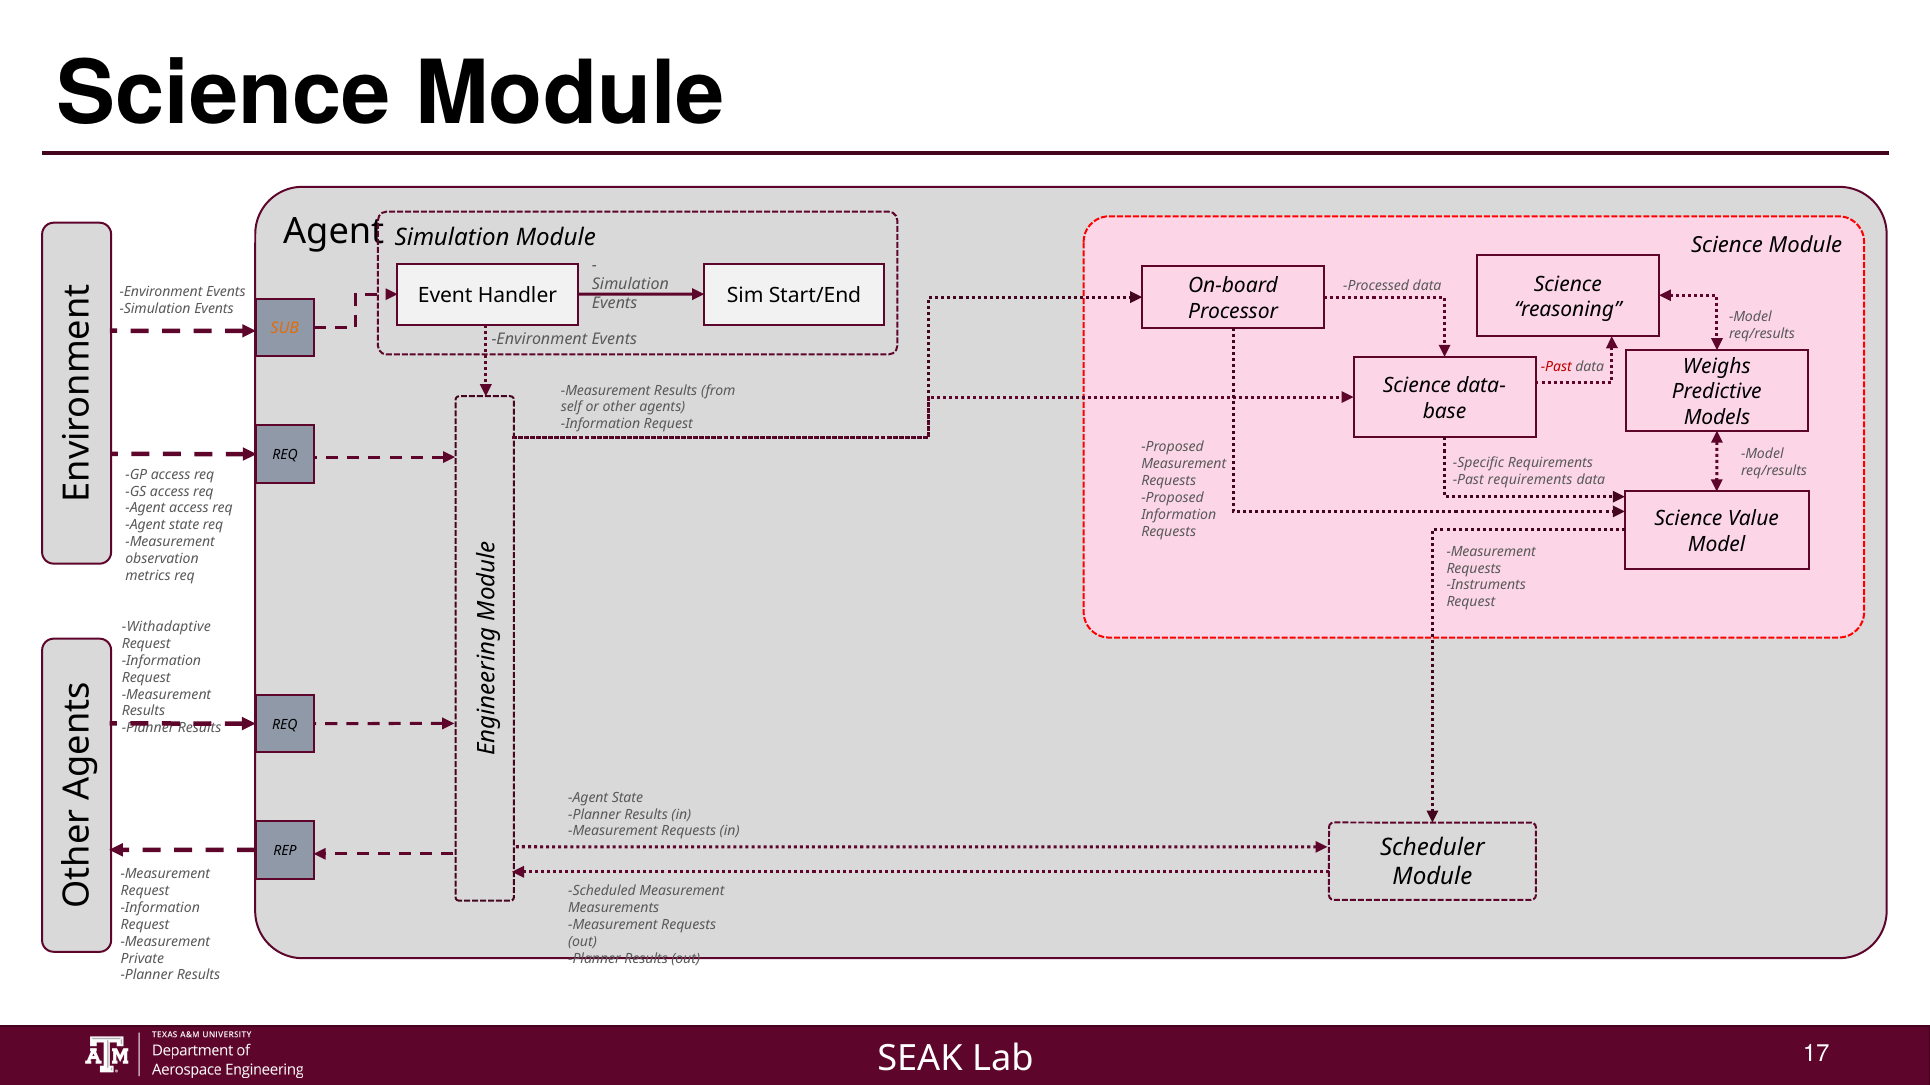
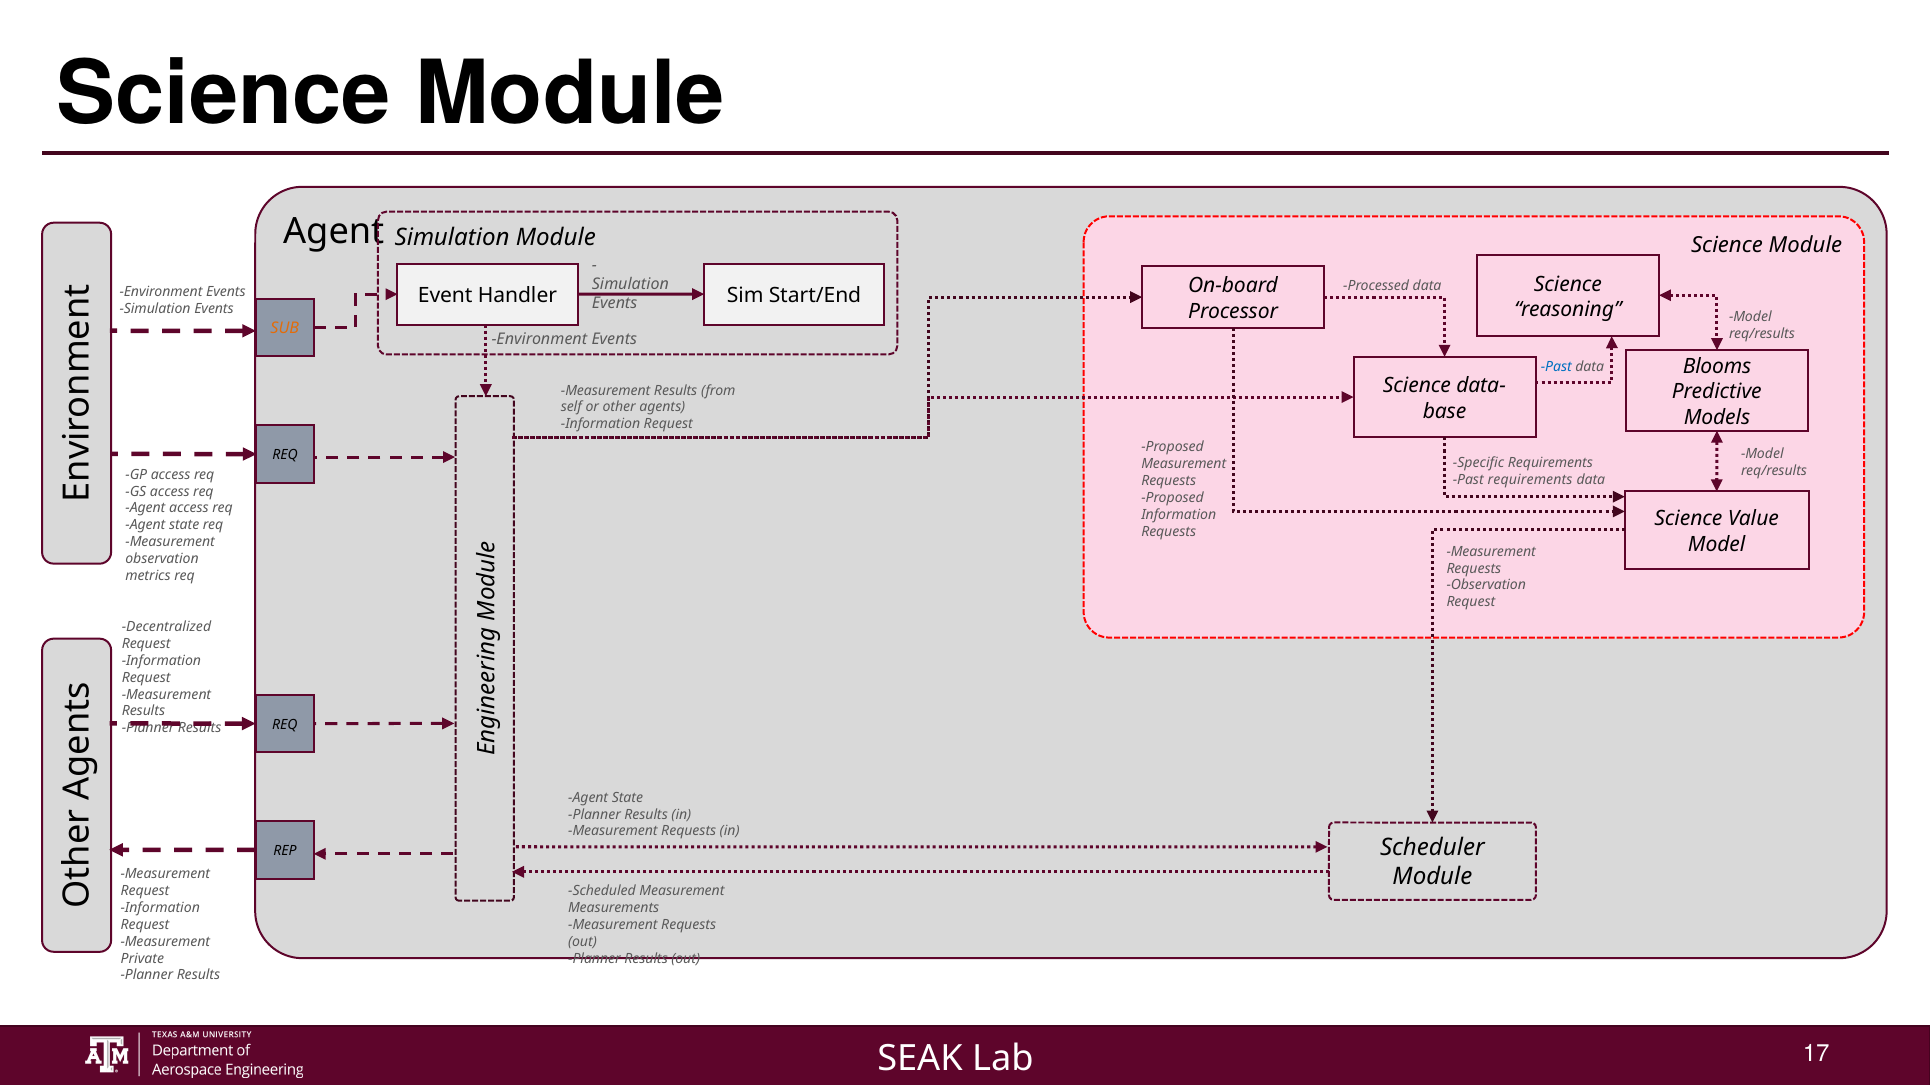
Weighs: Weighs -> Blooms
Past at (1556, 367) colour: red -> blue
Instruments at (1486, 586): Instruments -> Observation
Withadaptive: Withadaptive -> Decentralized
